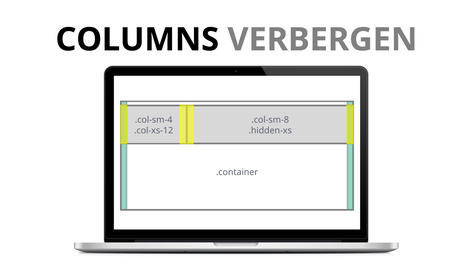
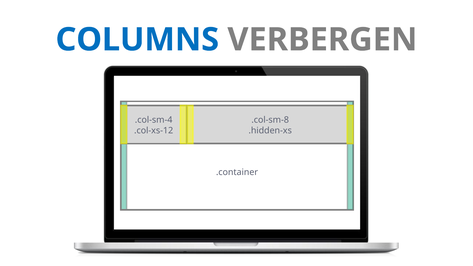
COLUMNS colour: black -> blue
